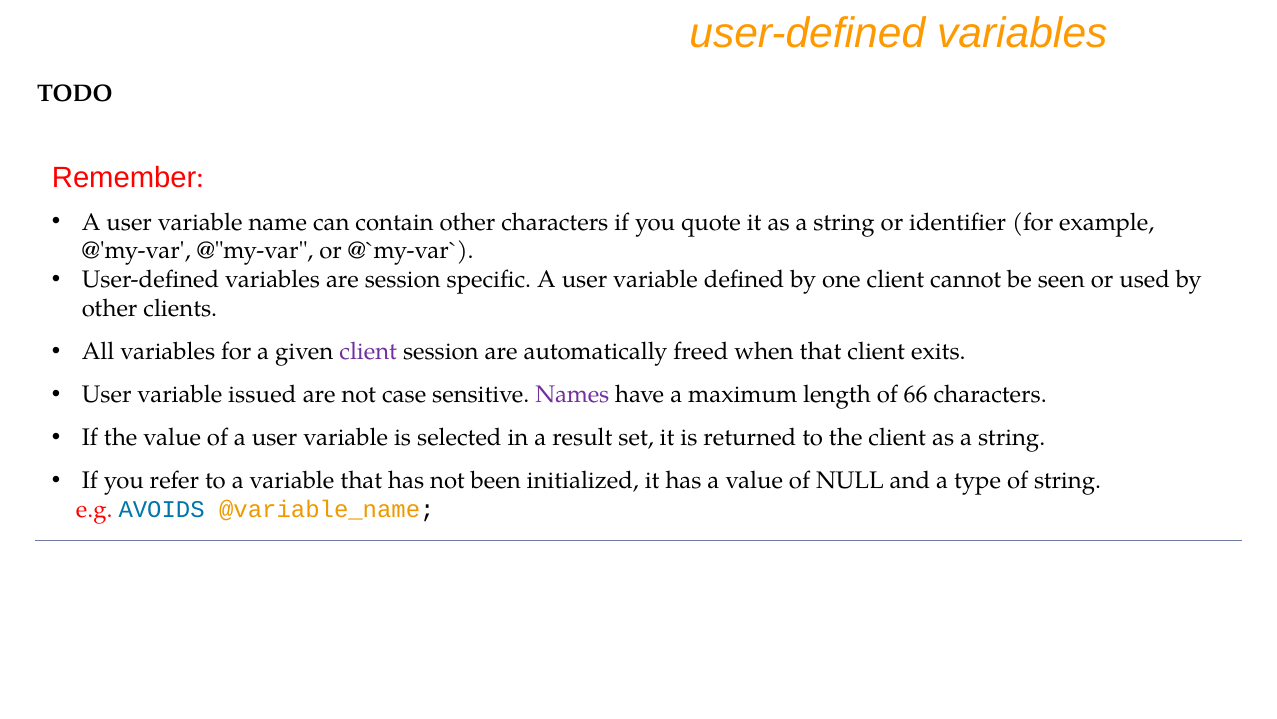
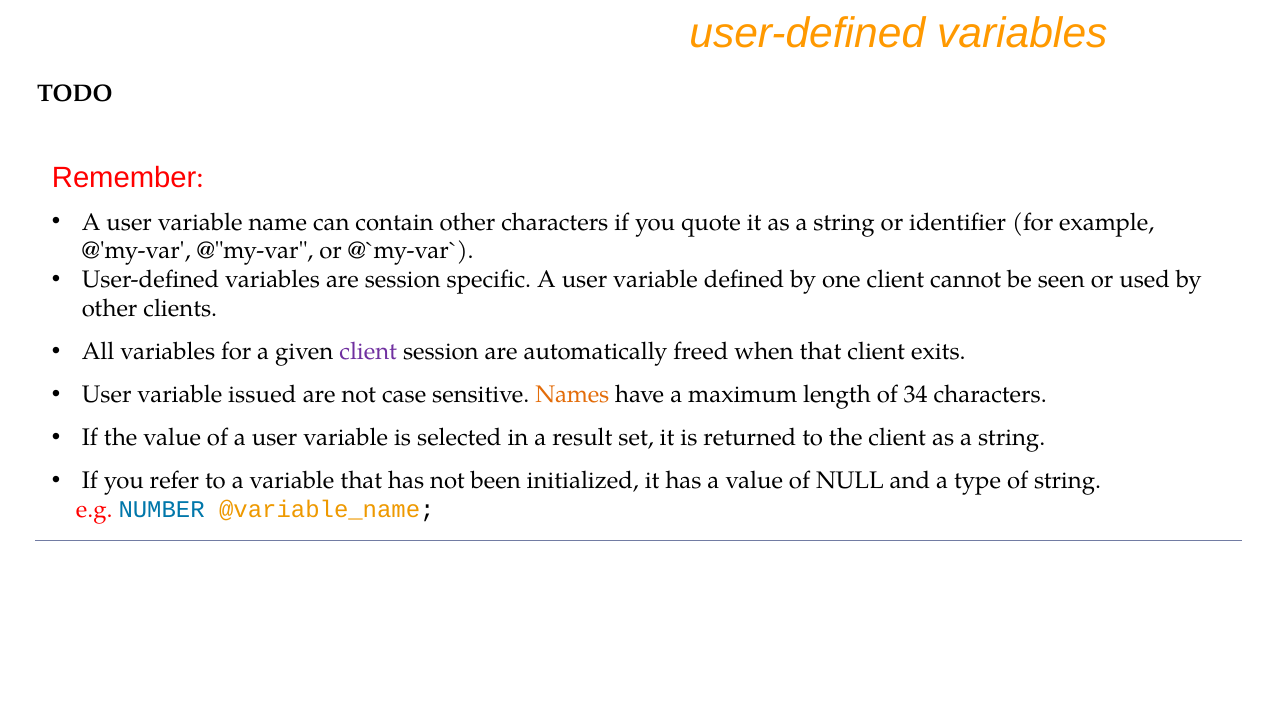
Names colour: purple -> orange
66: 66 -> 34
AVOIDS: AVOIDS -> NUMBER
